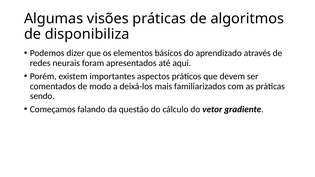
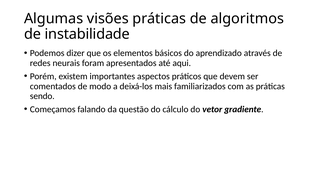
disponibiliza: disponibiliza -> instabilidade
